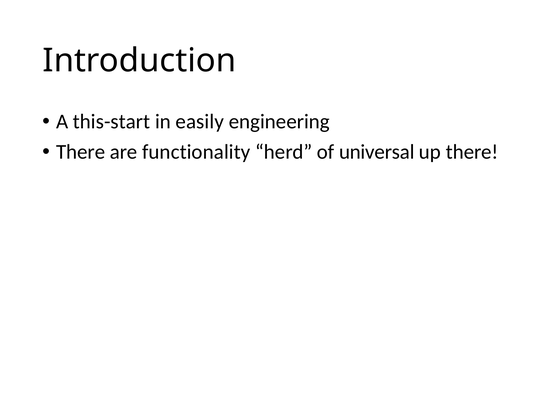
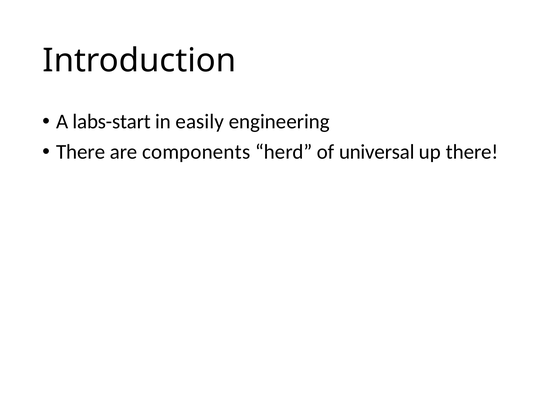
this-start: this-start -> labs-start
functionality: functionality -> components
